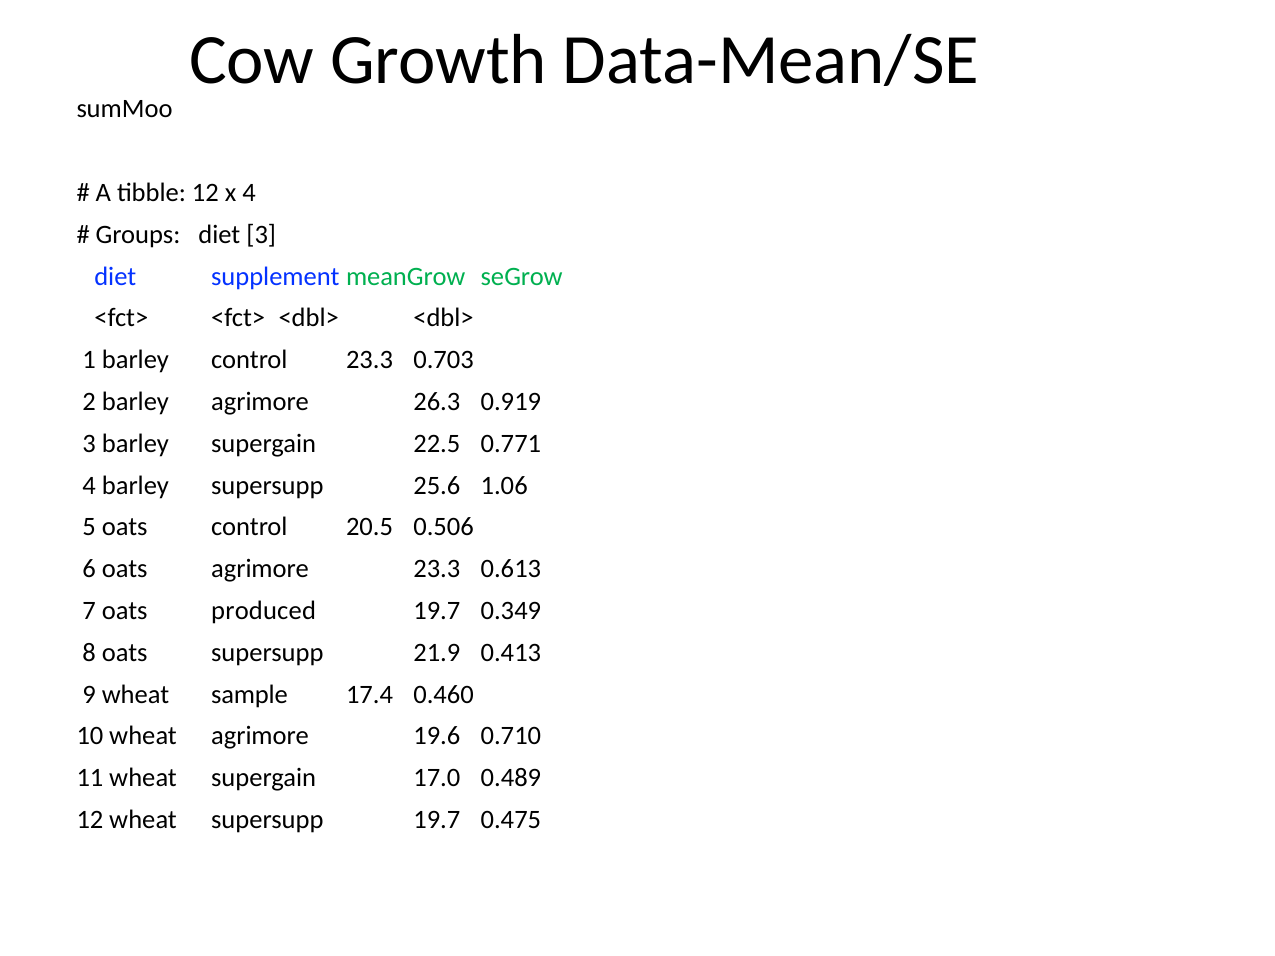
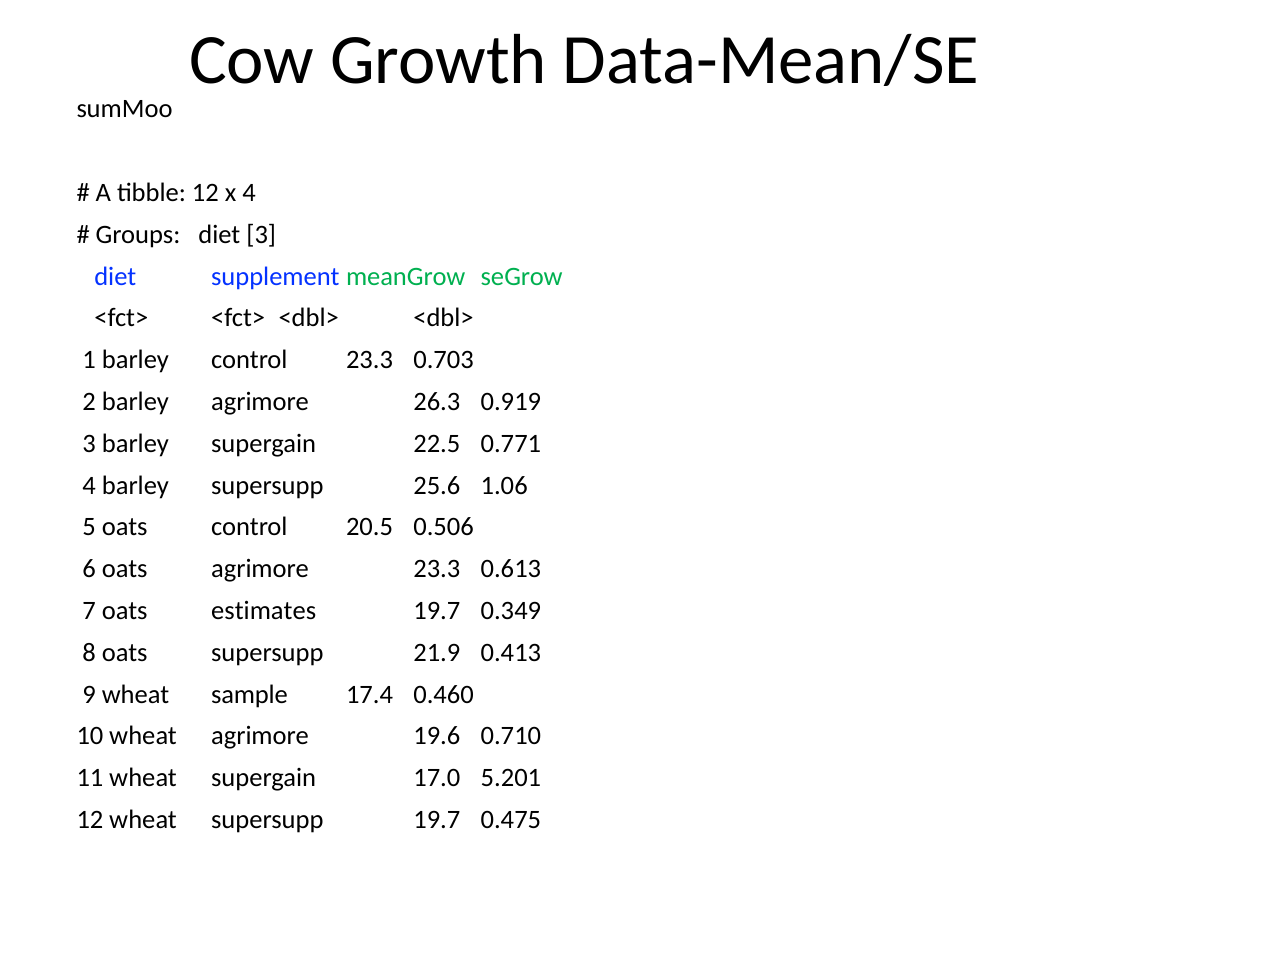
produced: produced -> estimates
0.489: 0.489 -> 5.201
